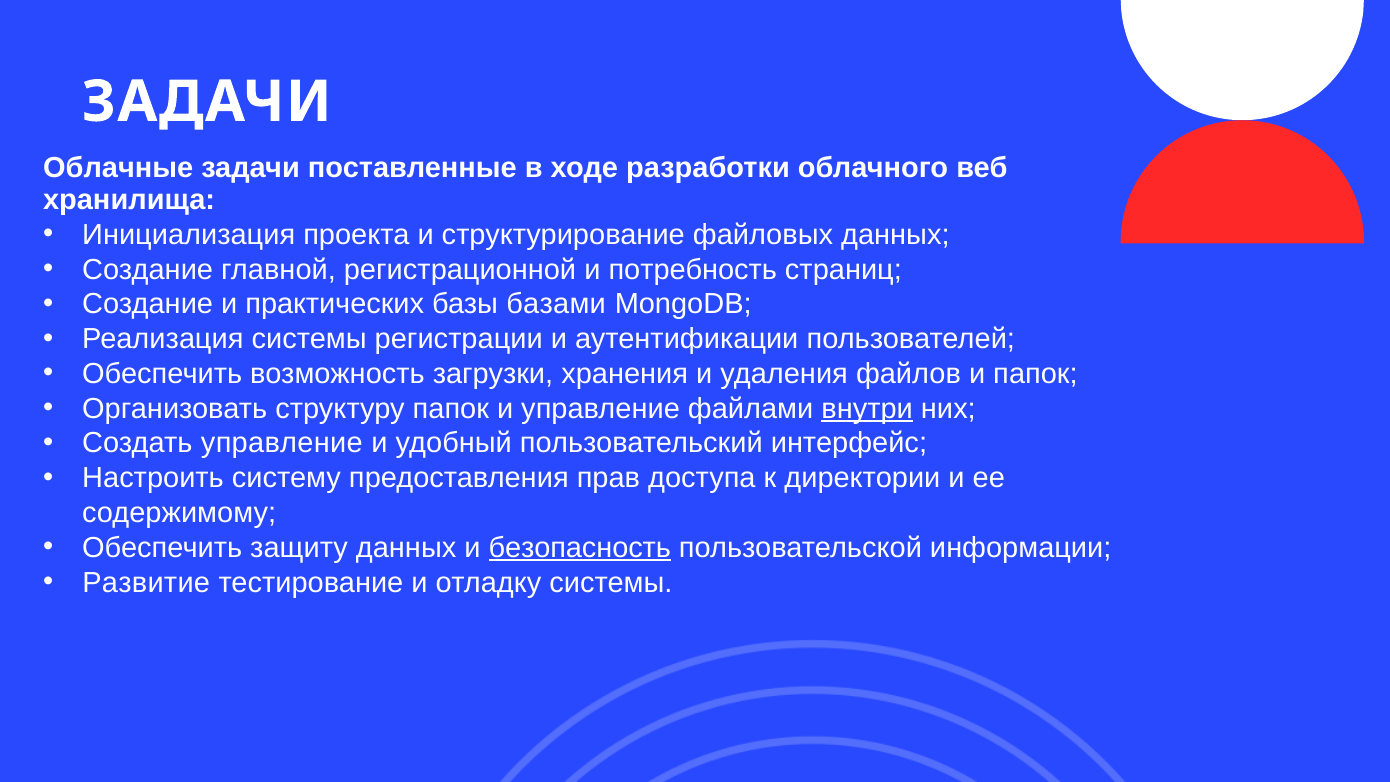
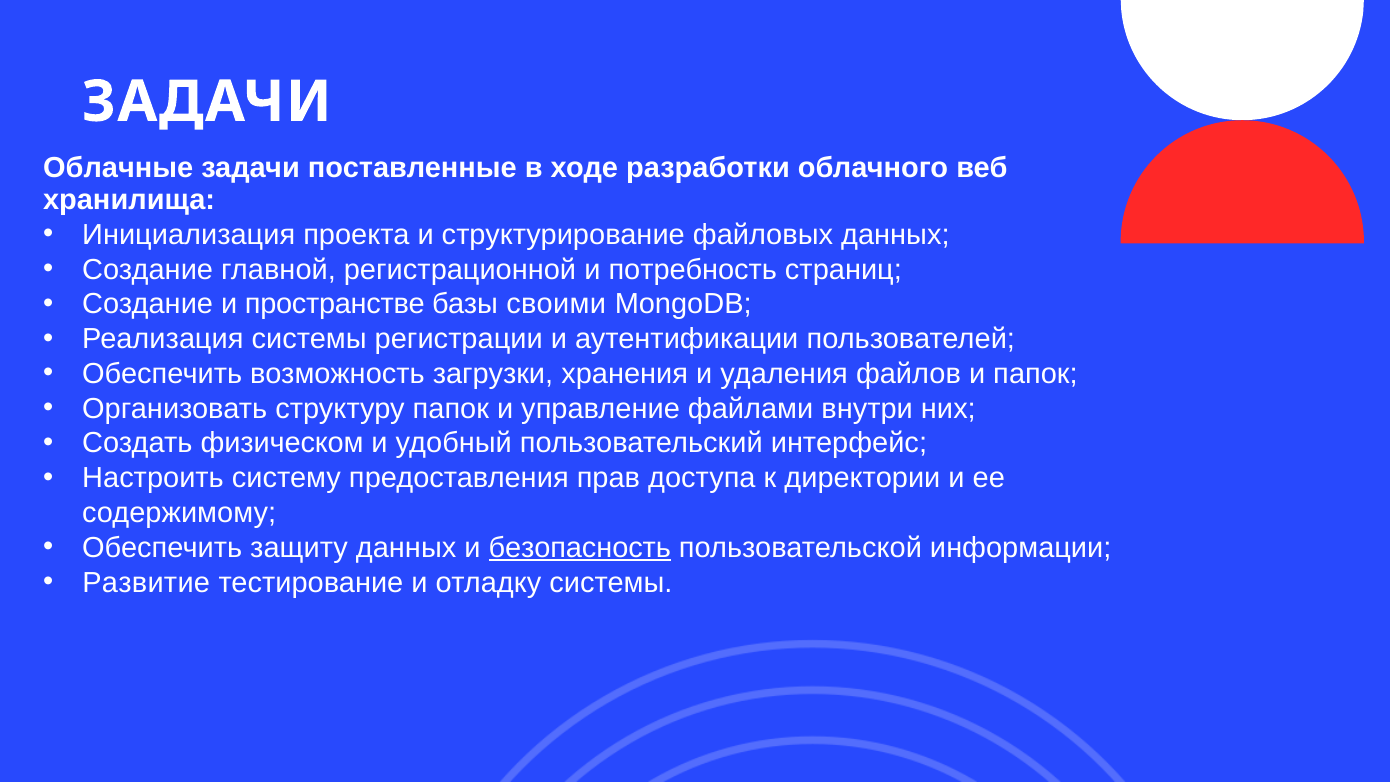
практических: практических -> пространстве
базами: базами -> своими
внутри underline: present -> none
Создать управление: управление -> физическом
